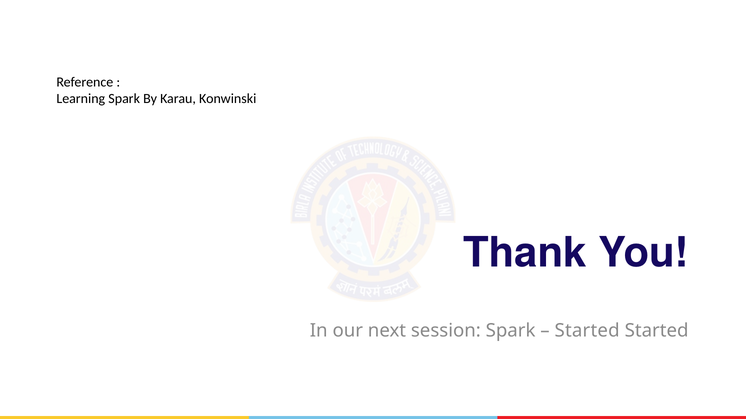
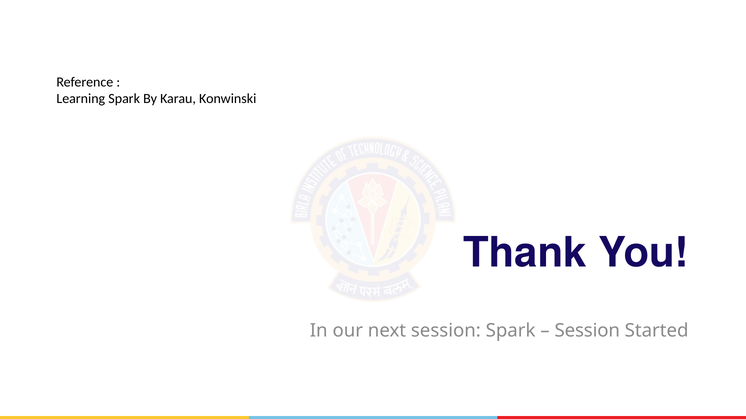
Started at (587, 331): Started -> Session
